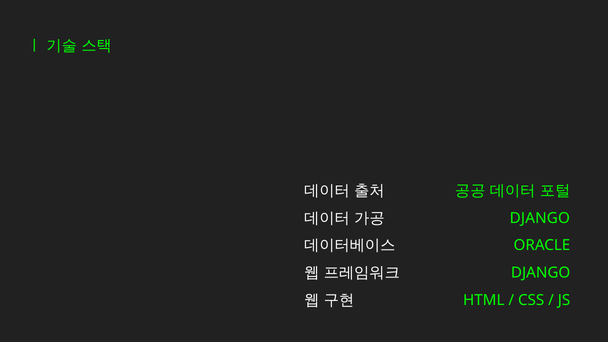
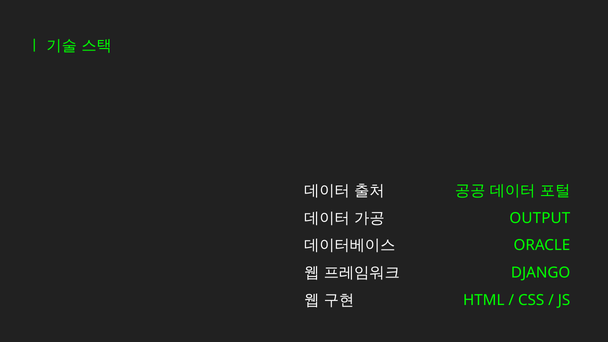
DJANGO at (540, 218): DJANGO -> OUTPUT
